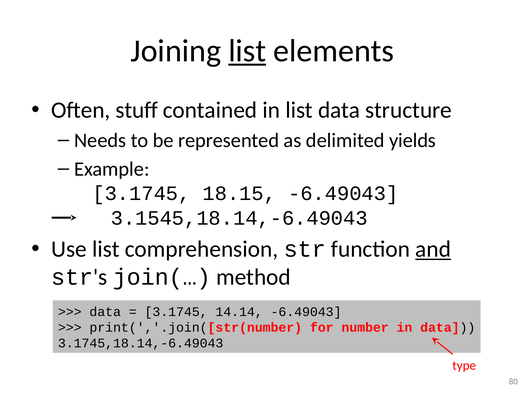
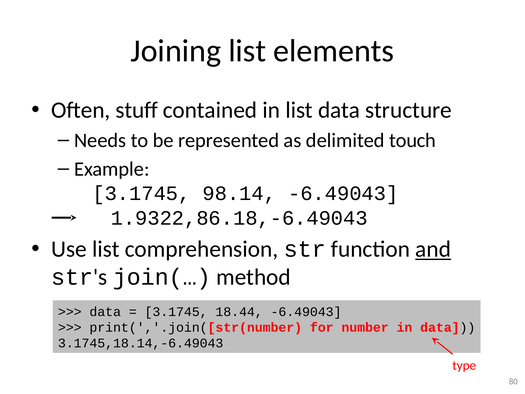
list at (247, 51) underline: present -> none
yields: yields -> touch
18.15: 18.15 -> 98.14
3.1545,18.14,-6.49043: 3.1545,18.14,-6.49043 -> 1.9322,86.18,-6.49043
14.14: 14.14 -> 18.44
